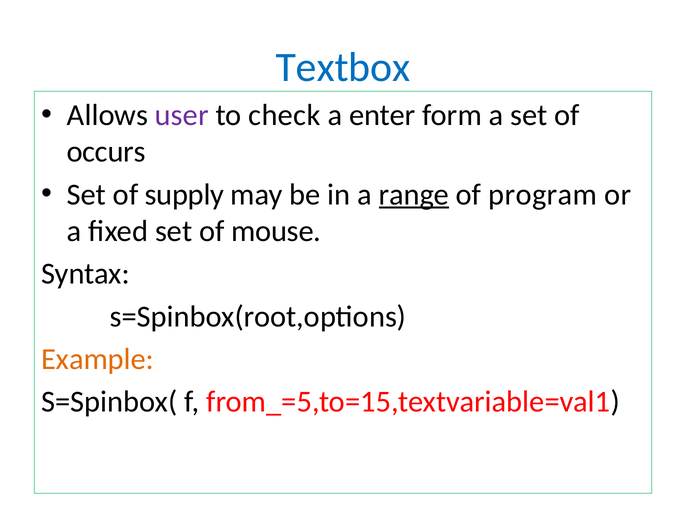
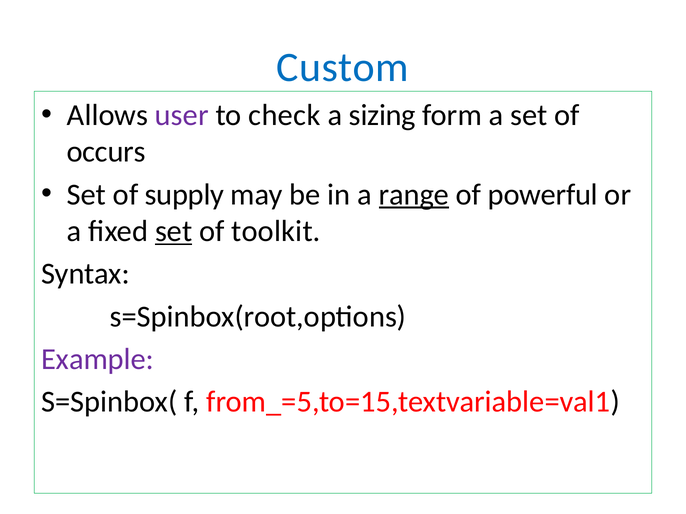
Textbox: Textbox -> Custom
enter: enter -> sizing
program: program -> powerful
set at (174, 231) underline: none -> present
mouse: mouse -> toolkit
Example colour: orange -> purple
